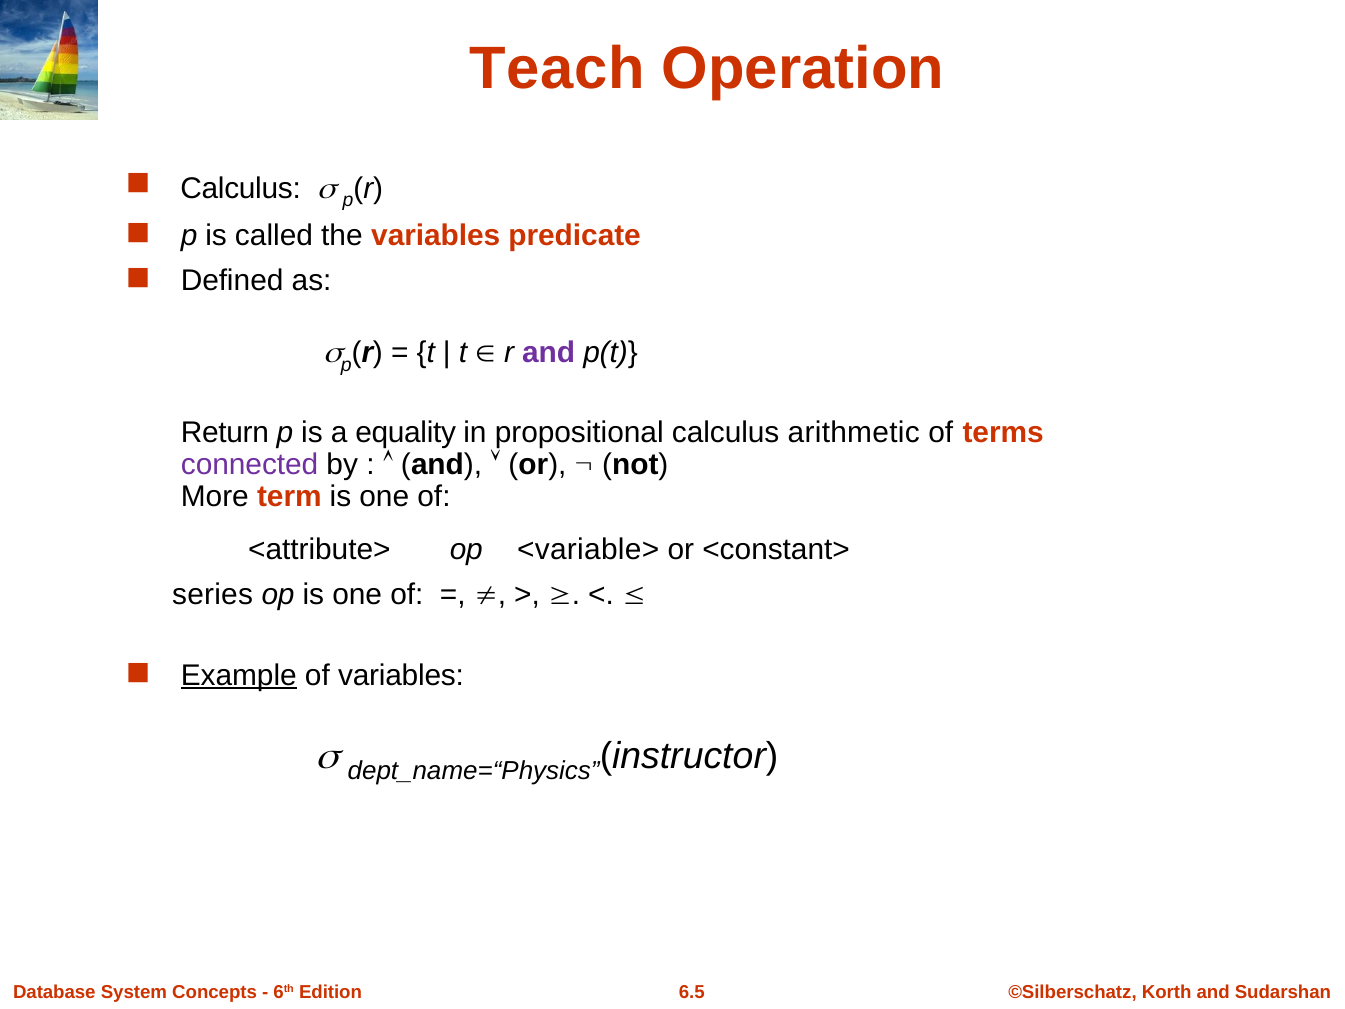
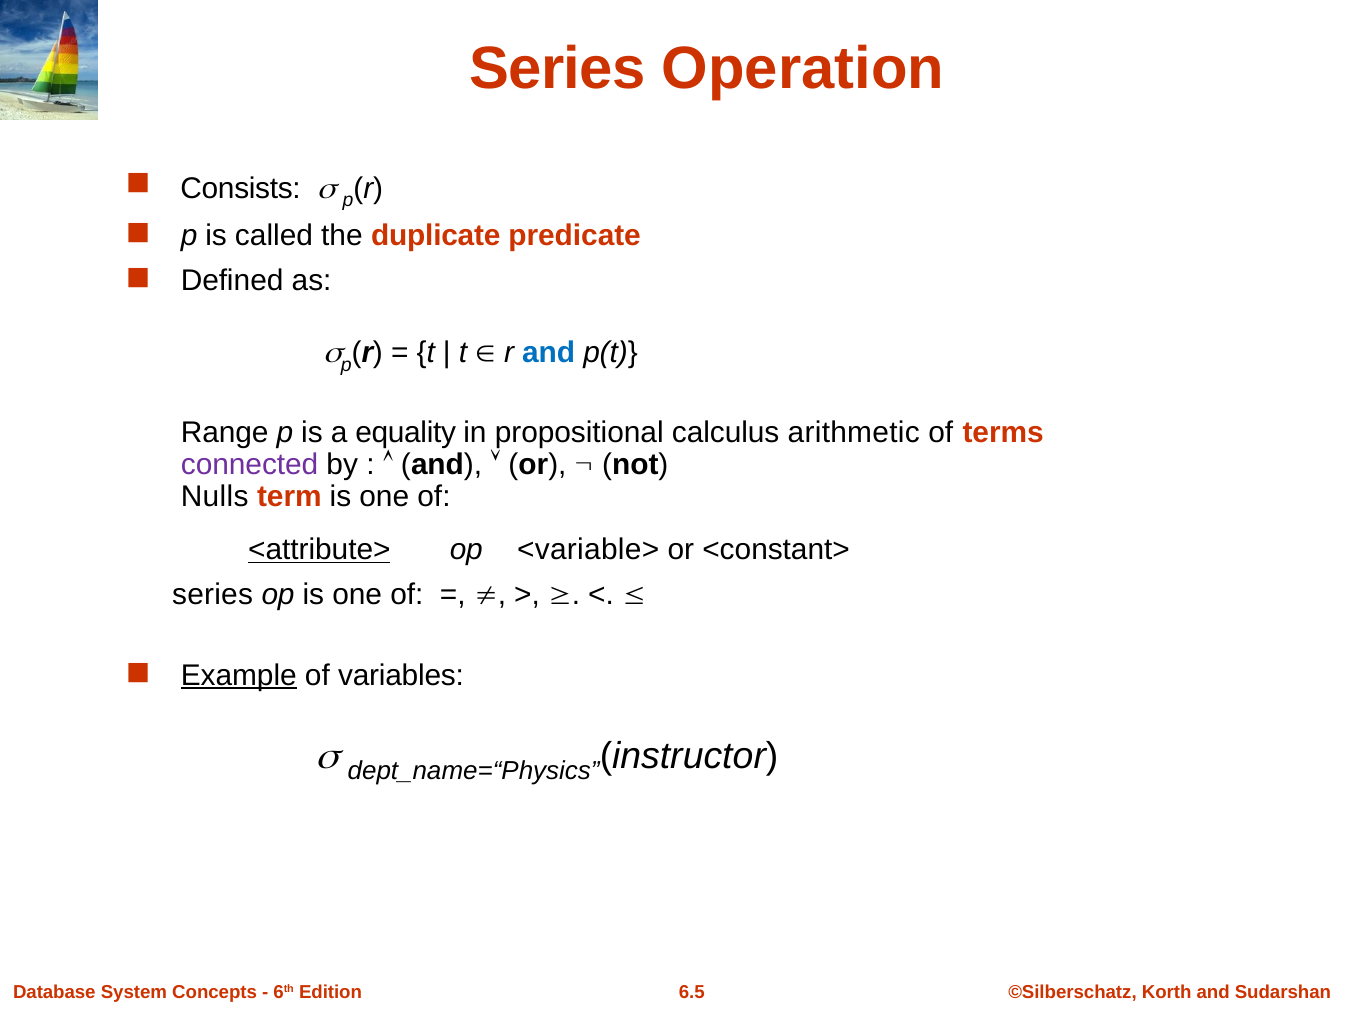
Teach at (557, 68): Teach -> Series
Calculus at (241, 189): Calculus -> Consists
the variables: variables -> duplicate
and at (549, 353) colour: purple -> blue
Return: Return -> Range
More: More -> Nulls
<attribute> underline: none -> present
